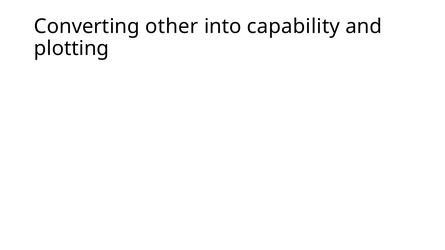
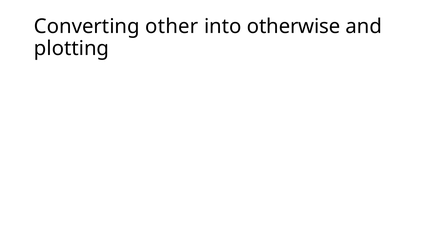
capability: capability -> otherwise
